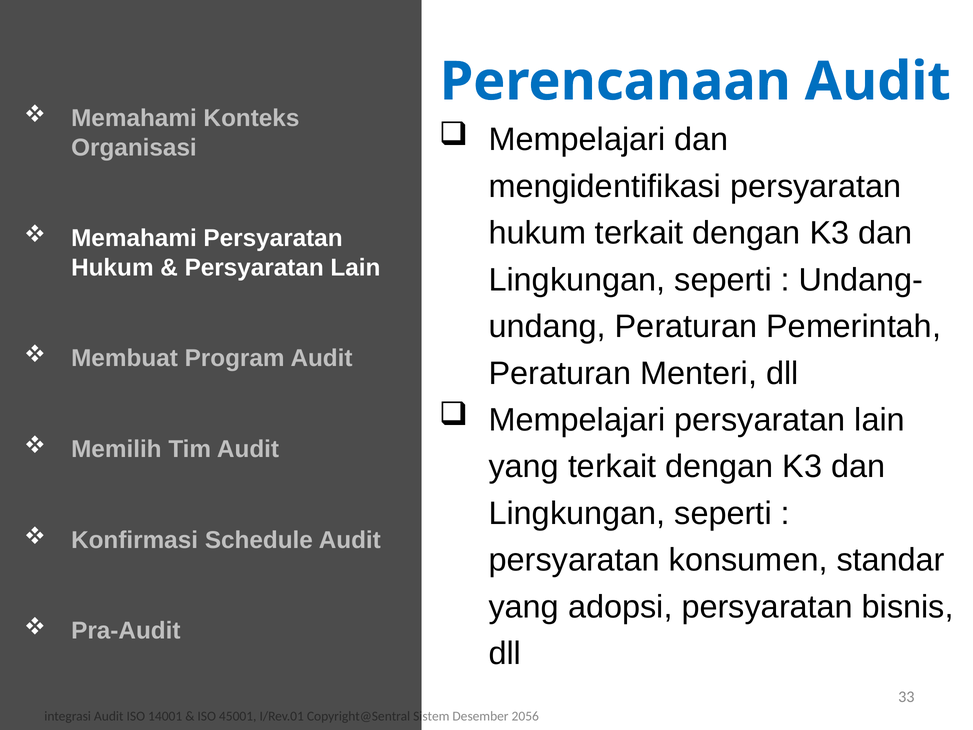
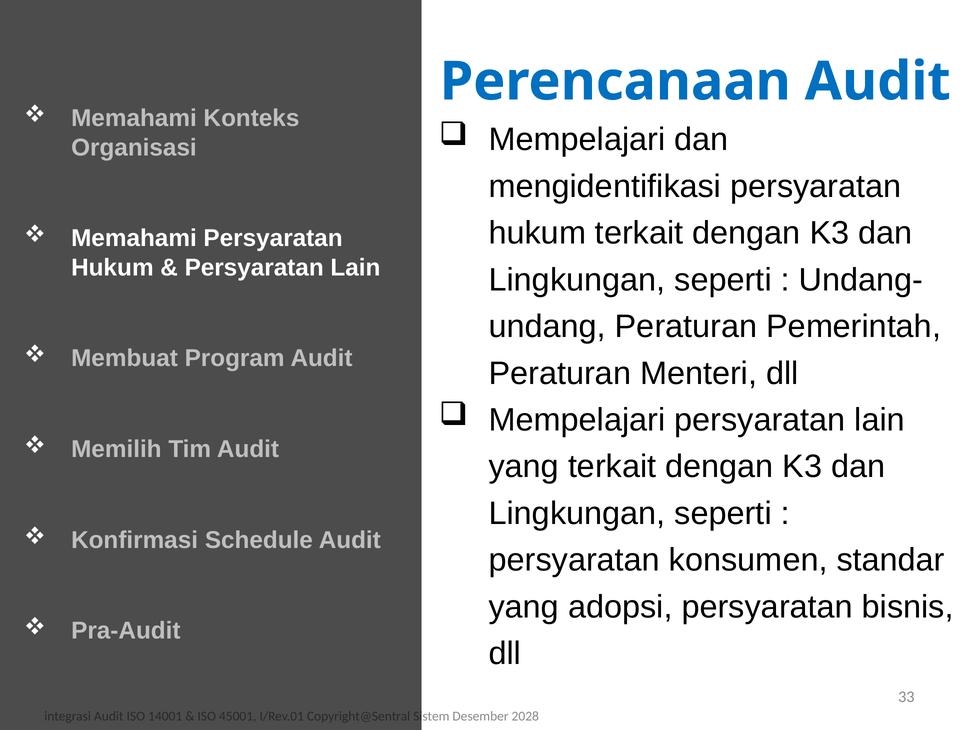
2056: 2056 -> 2028
